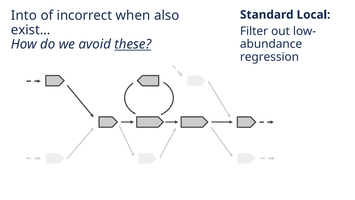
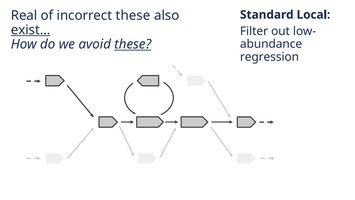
Into: Into -> Real
incorrect when: when -> these
exist… underline: none -> present
